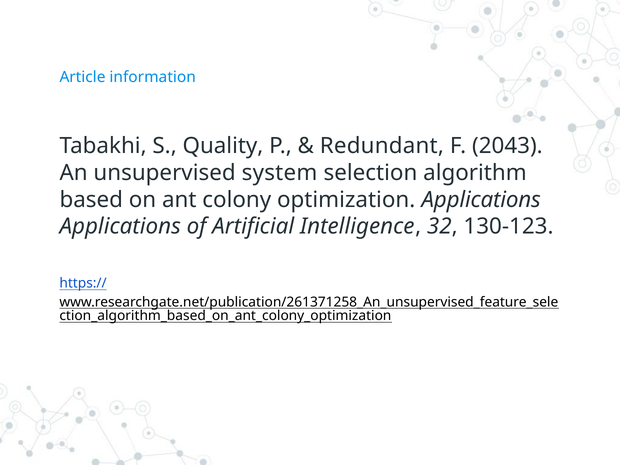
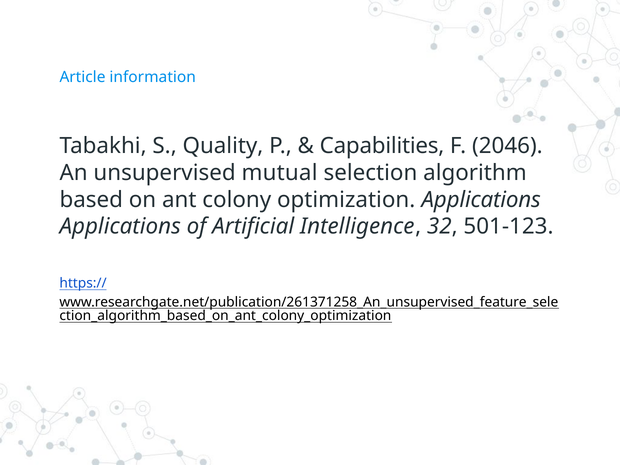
Redundant: Redundant -> Capabilities
2043: 2043 -> 2046
system: system -> mutual
130-123: 130-123 -> 501-123
